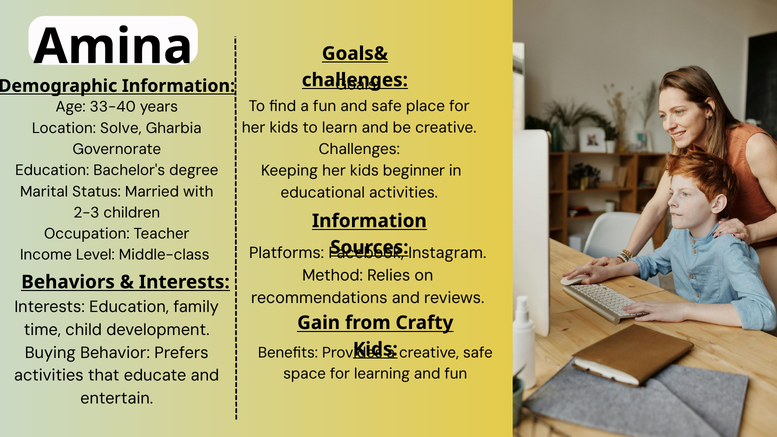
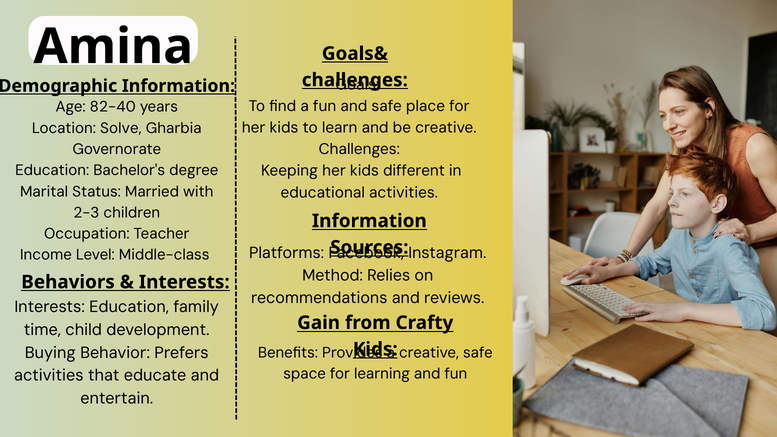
33-40: 33-40 -> 82-40
beginner: beginner -> different
